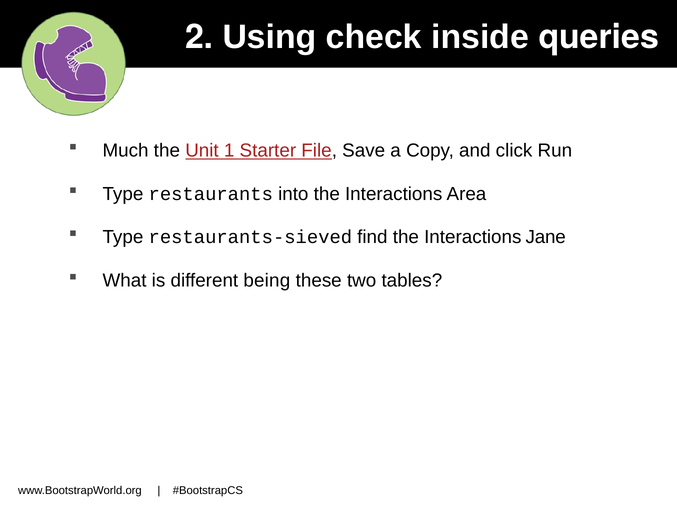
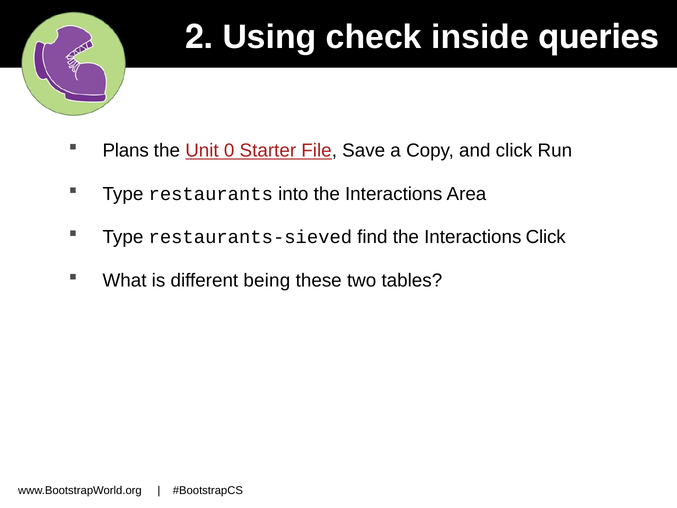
Much: Much -> Plans
1: 1 -> 0
Interactions Jane: Jane -> Click
